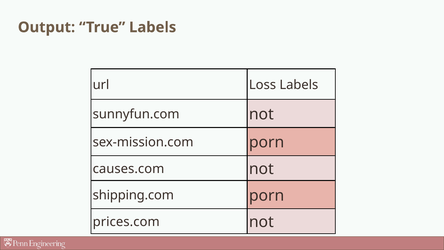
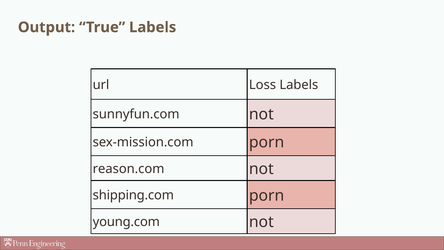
causes.com: causes.com -> reason.com
prices.com: prices.com -> young.com
